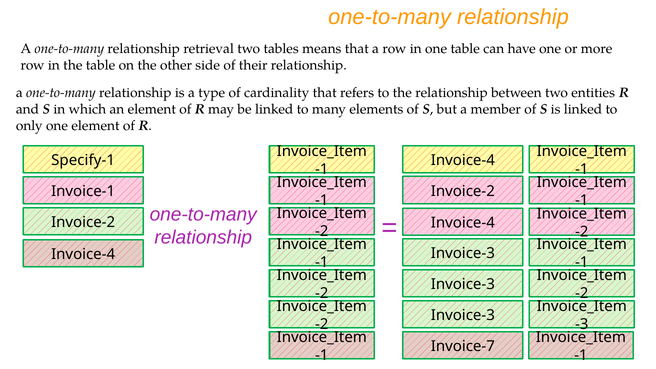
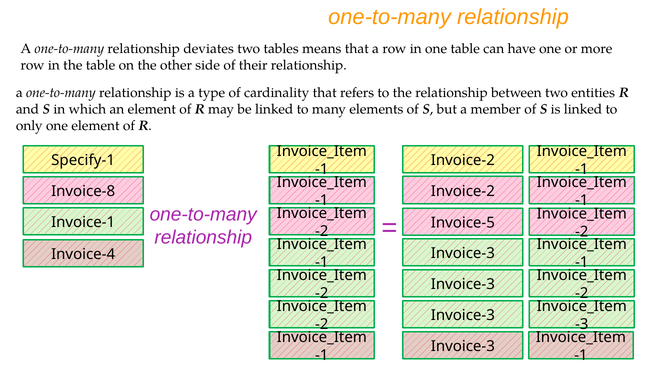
retrieval: retrieval -> deviates
Invoice-4 at (463, 160): Invoice-4 -> Invoice-2
Invoice-1: Invoice-1 -> Invoice-8
Invoice-2 at (83, 222): Invoice-2 -> Invoice-1
Invoice-4 at (463, 223): Invoice-4 -> Invoice-5
Invoice-7 at (463, 346): Invoice-7 -> Invoice-3
